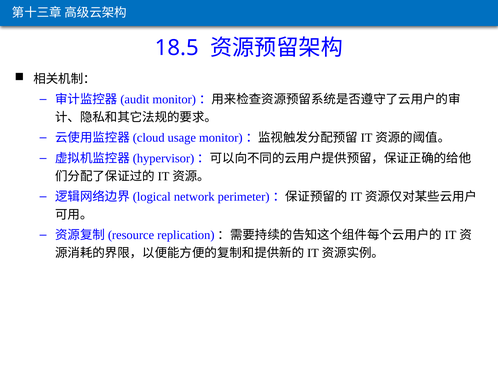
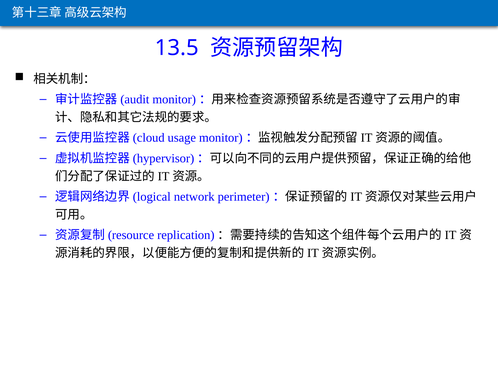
18.5: 18.5 -> 13.5
